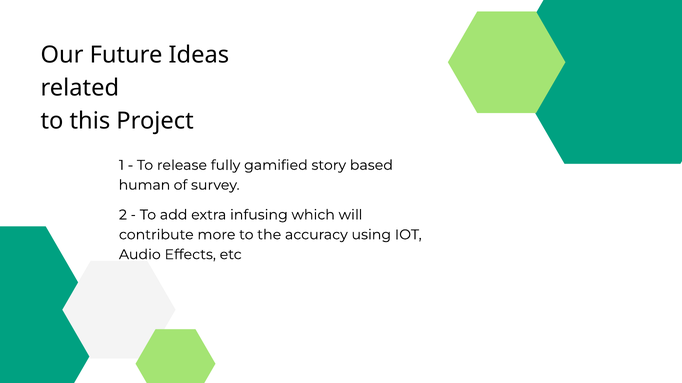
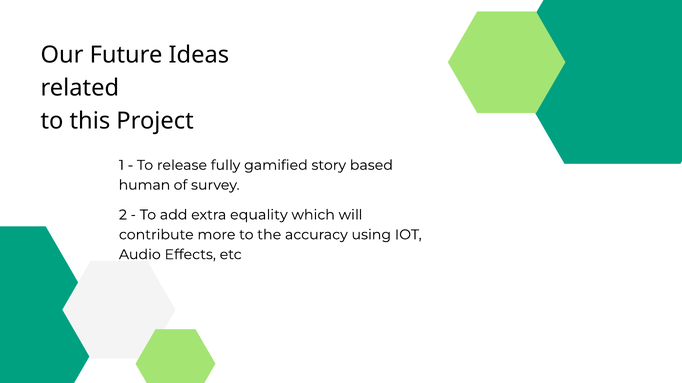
infusing: infusing -> equality
